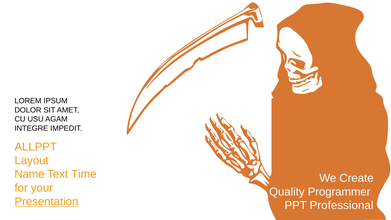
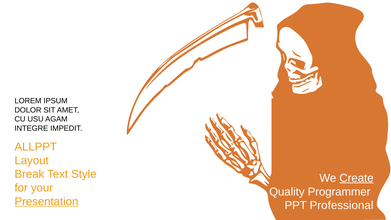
Name: Name -> Break
Time: Time -> Style
Create underline: none -> present
